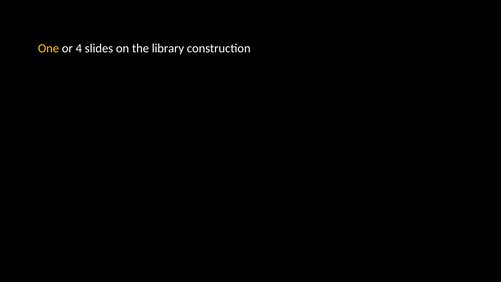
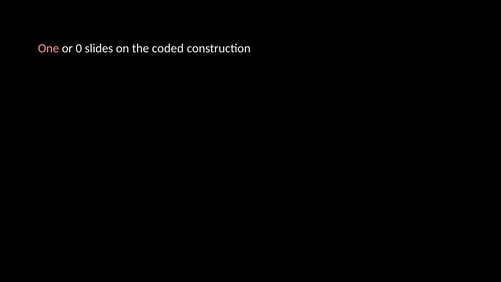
One colour: yellow -> pink
4: 4 -> 0
library: library -> coded
